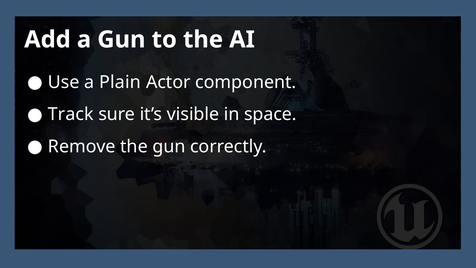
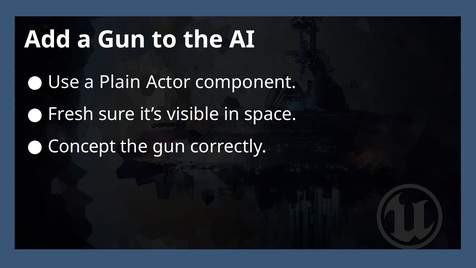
Track: Track -> Fresh
Remove: Remove -> Concept
